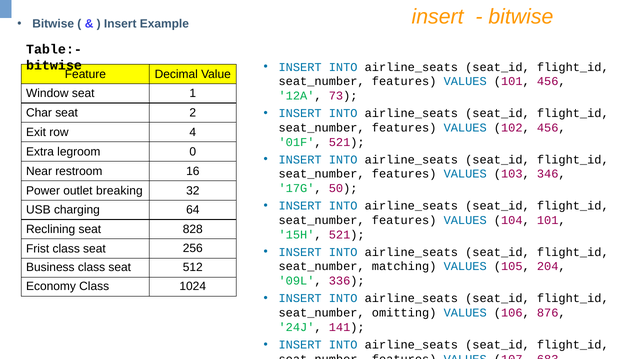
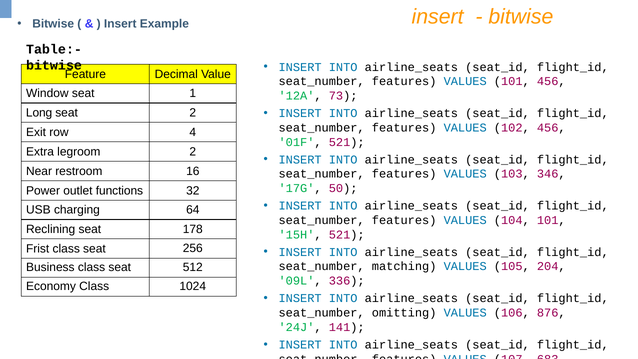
Char: Char -> Long
legroom 0: 0 -> 2
breaking: breaking -> functions
828: 828 -> 178
